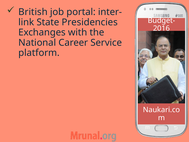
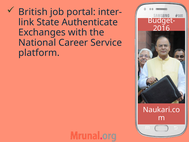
Presidencies: Presidencies -> Authenticate
